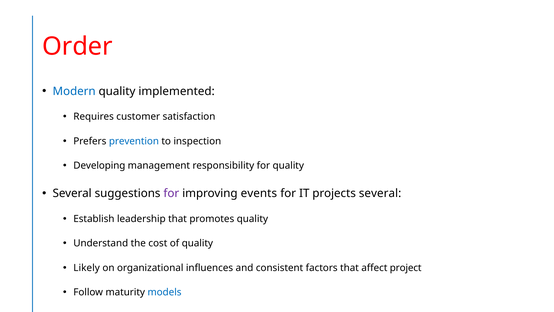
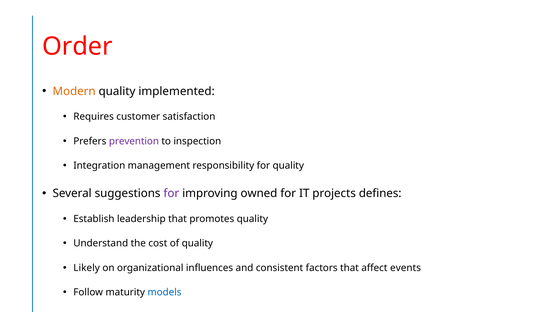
Modern colour: blue -> orange
prevention colour: blue -> purple
Developing: Developing -> Integration
events: events -> owned
projects several: several -> defines
project: project -> events
